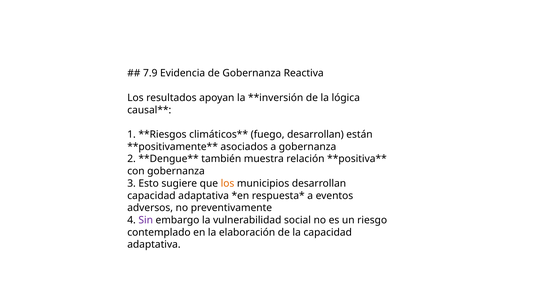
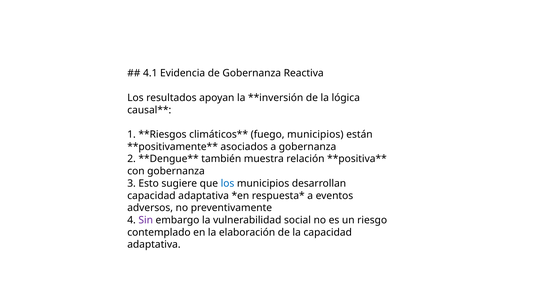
7.9: 7.9 -> 4.1
fuego desarrollan: desarrollan -> municipios
los at (228, 183) colour: orange -> blue
